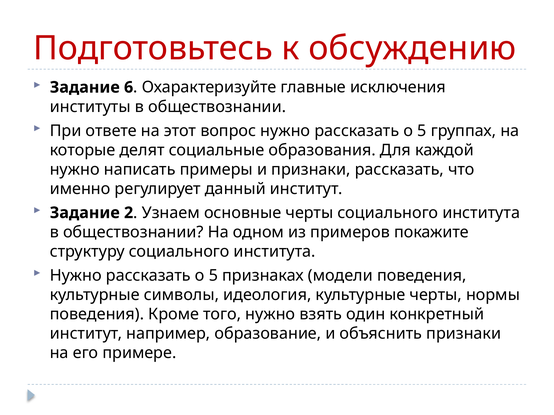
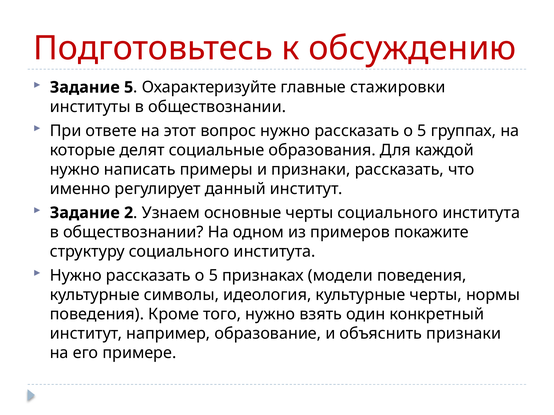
Задание 6: 6 -> 5
исключения: исключения -> стажировки
